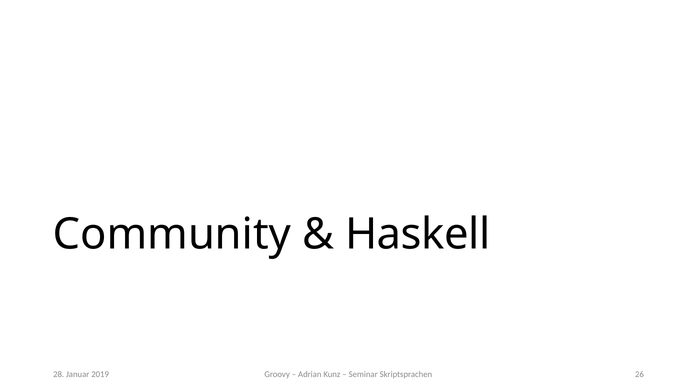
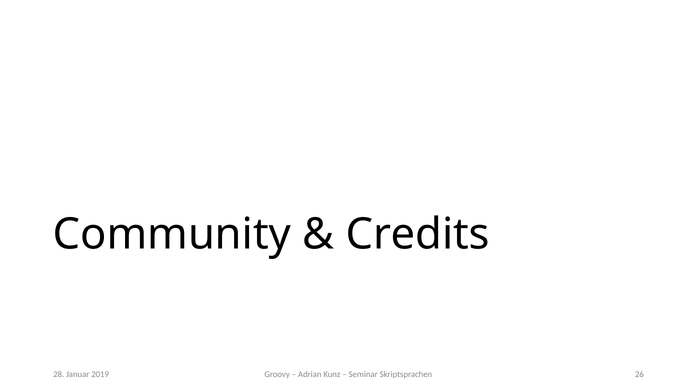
Haskell: Haskell -> Credits
